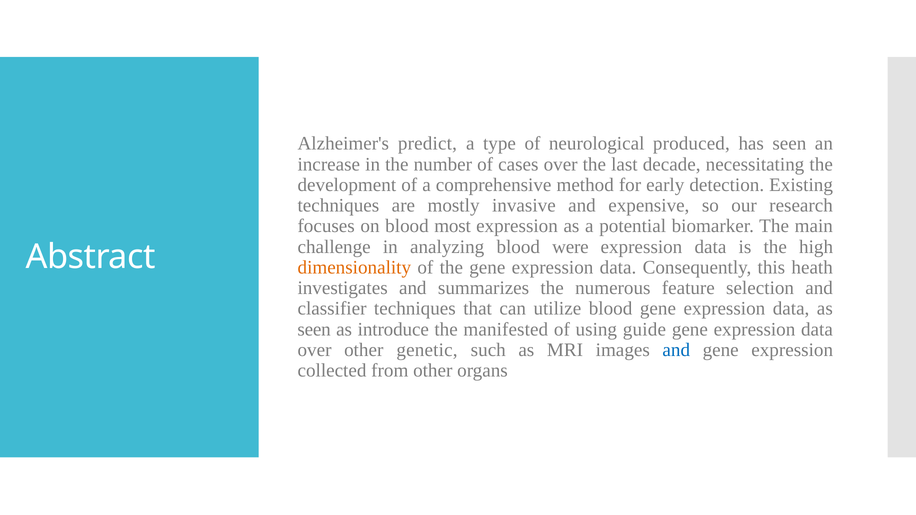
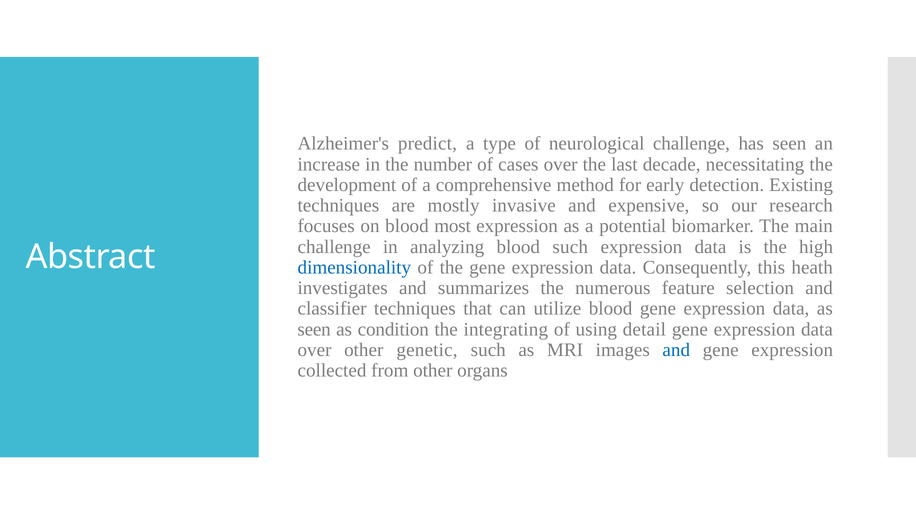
neurological produced: produced -> challenge
blood were: were -> such
dimensionality colour: orange -> blue
introduce: introduce -> condition
manifested: manifested -> integrating
guide: guide -> detail
